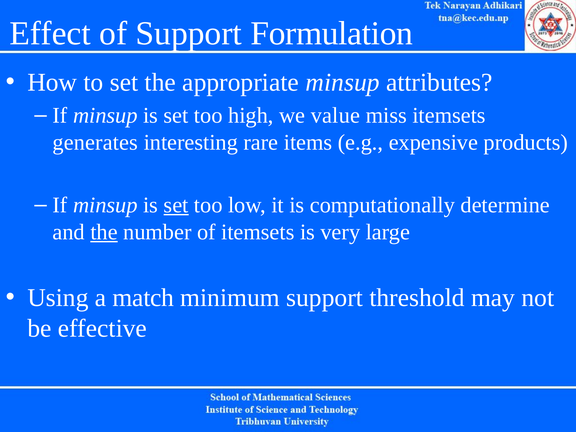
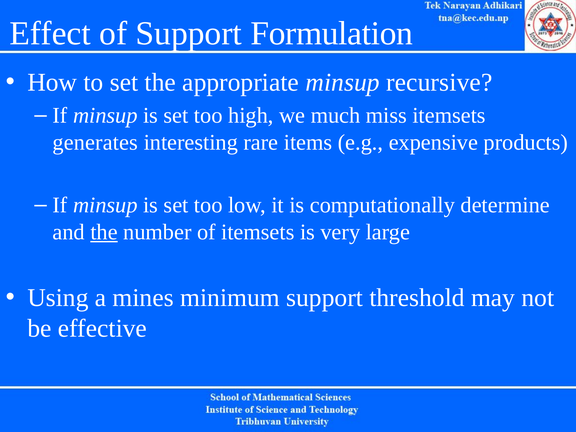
attributes: attributes -> recursive
value: value -> much
set at (176, 205) underline: present -> none
match: match -> mines
